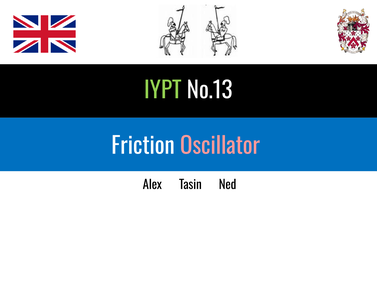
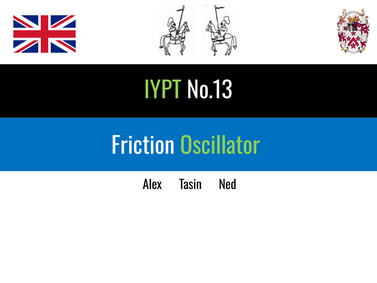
Oscillator colour: pink -> light green
